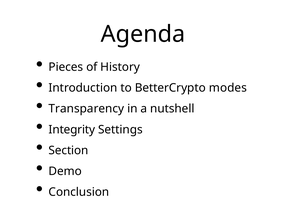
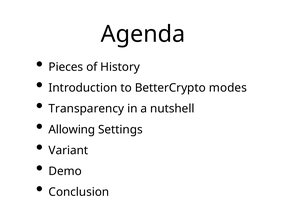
Integrity: Integrity -> Allowing
Section: Section -> Variant
